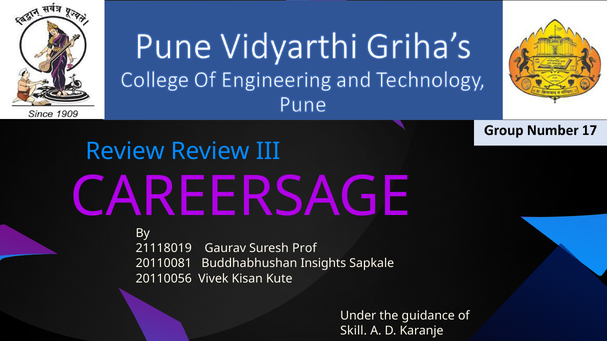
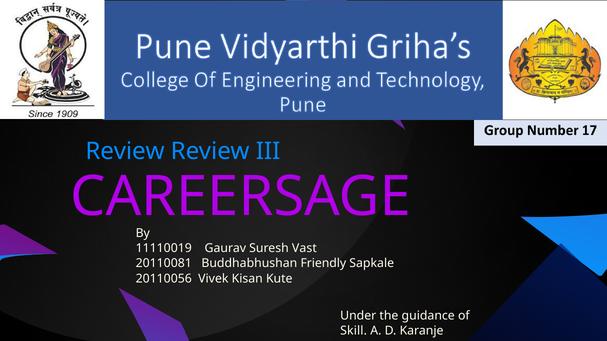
21118019: 21118019 -> 11110019
Prof: Prof -> Vast
Insights: Insights -> Friendly
